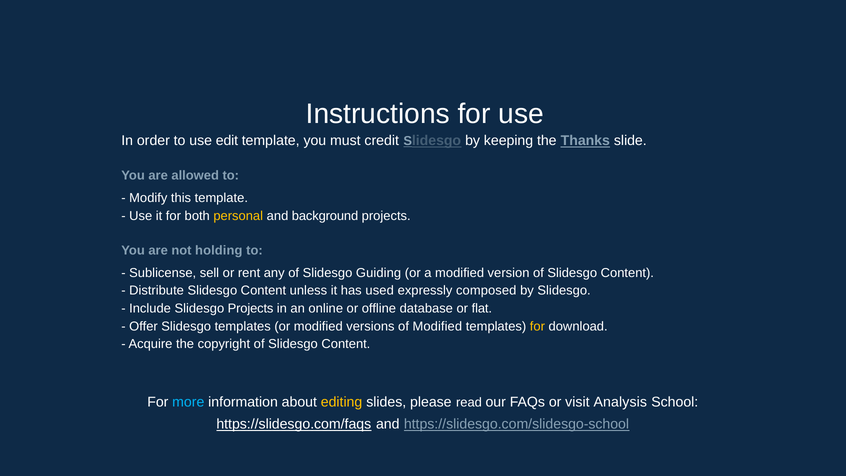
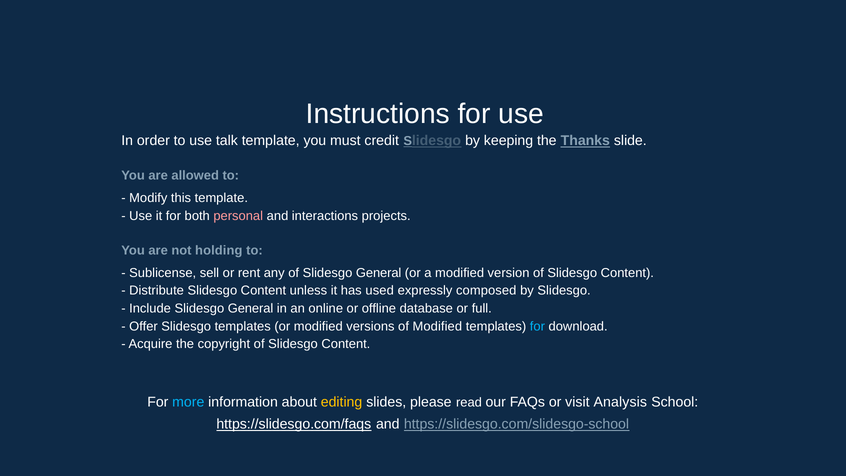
edit: edit -> talk
personal colour: yellow -> pink
background: background -> interactions
of Slidesgo Guiding: Guiding -> General
Include Slidesgo Projects: Projects -> General
flat: flat -> full
for at (537, 326) colour: yellow -> light blue
